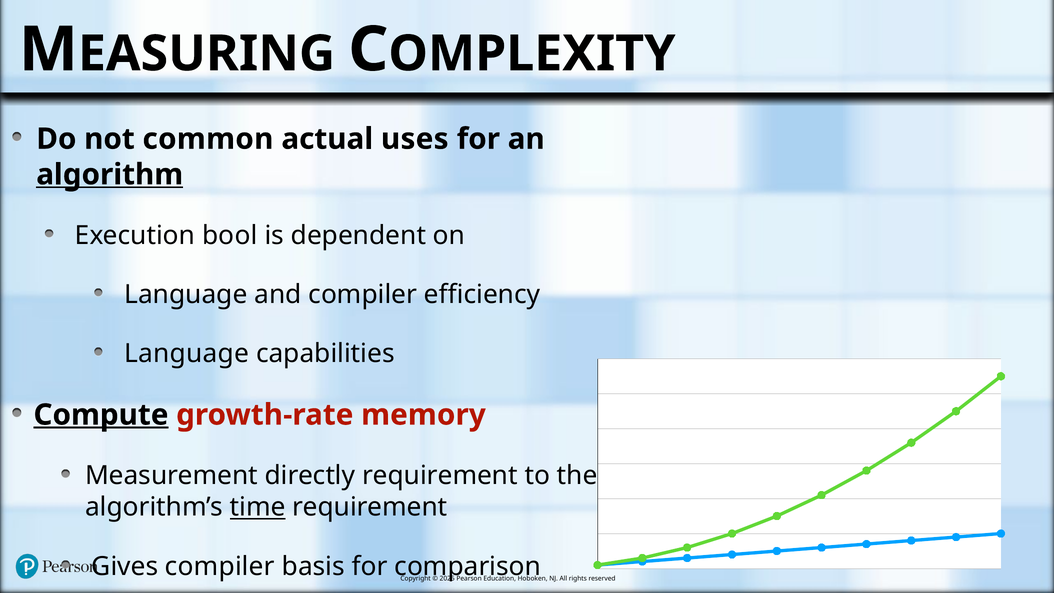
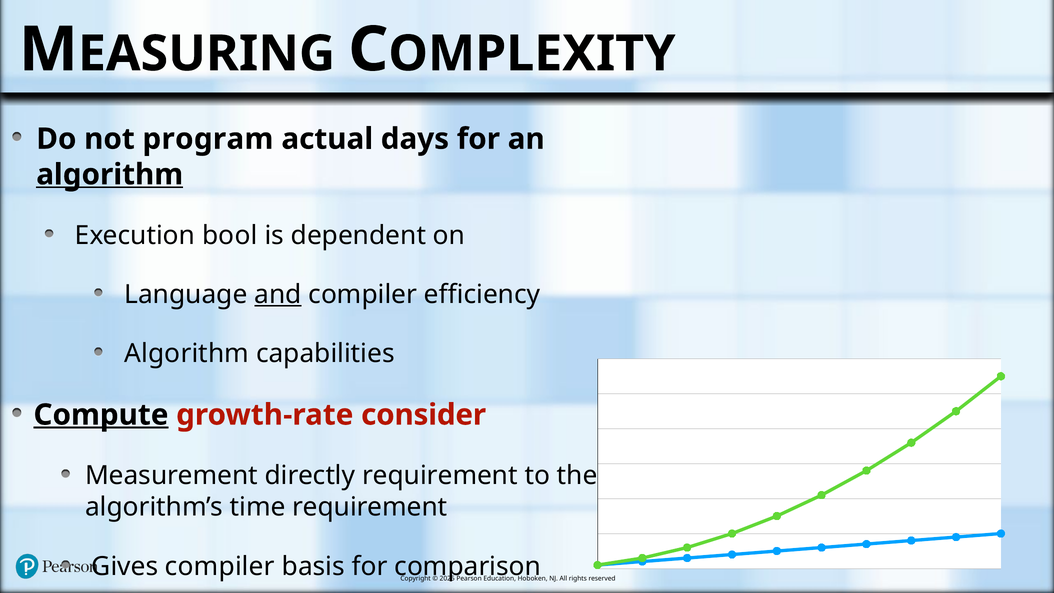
common: common -> program
uses: uses -> days
and underline: none -> present
Language at (187, 353): Language -> Algorithm
memory: memory -> consider
time underline: present -> none
